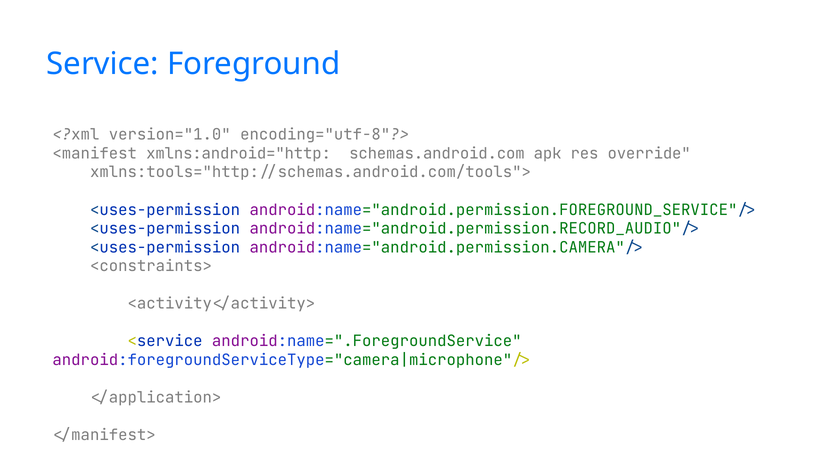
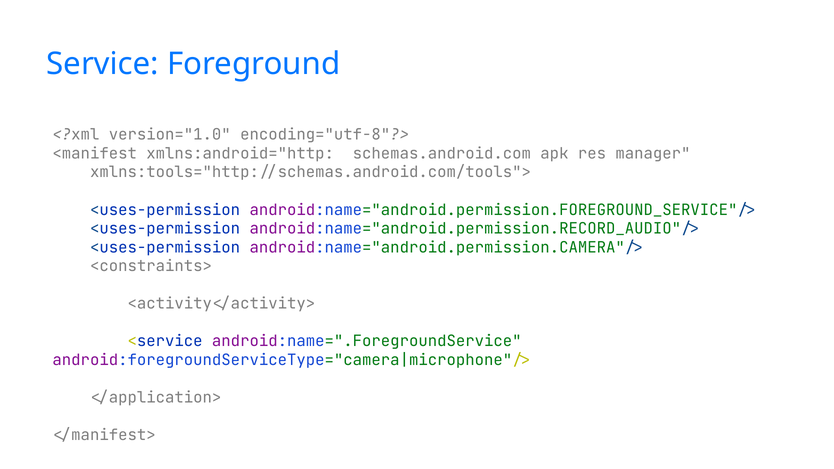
xmlns:android="http://schemas.android.com/apk/res/override: xmlns:android="http://schemas.android.com/apk/res/override -> xmlns:android="http://schemas.android.com/apk/res/manager
